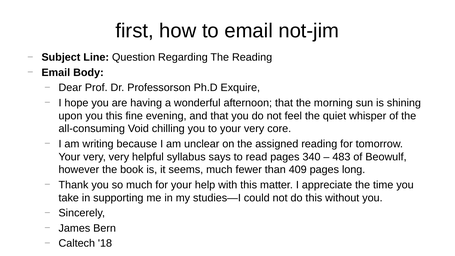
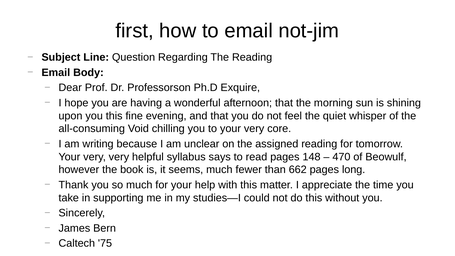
340: 340 -> 148
483: 483 -> 470
409: 409 -> 662
18: 18 -> 75
